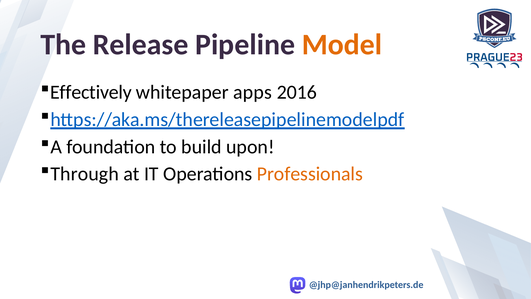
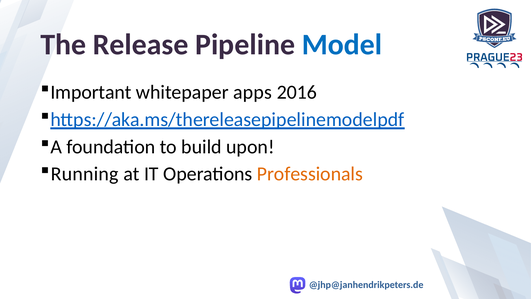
Model colour: orange -> blue
Effectively: Effectively -> Important
Through: Through -> Running
